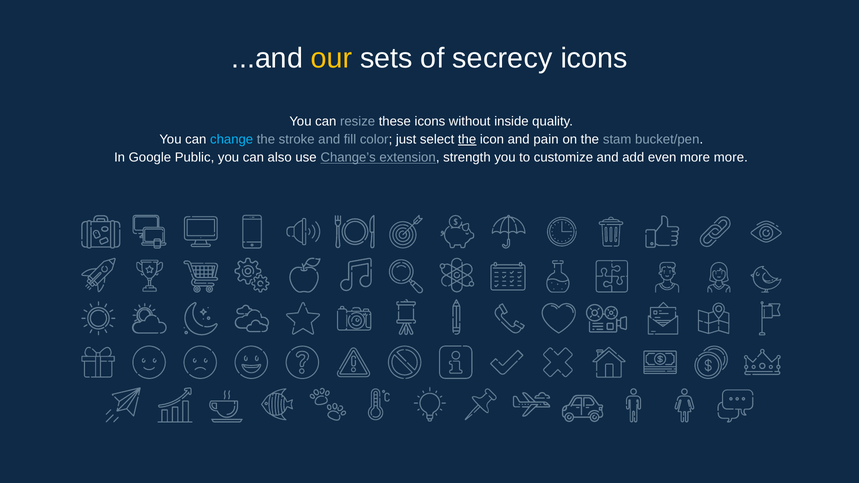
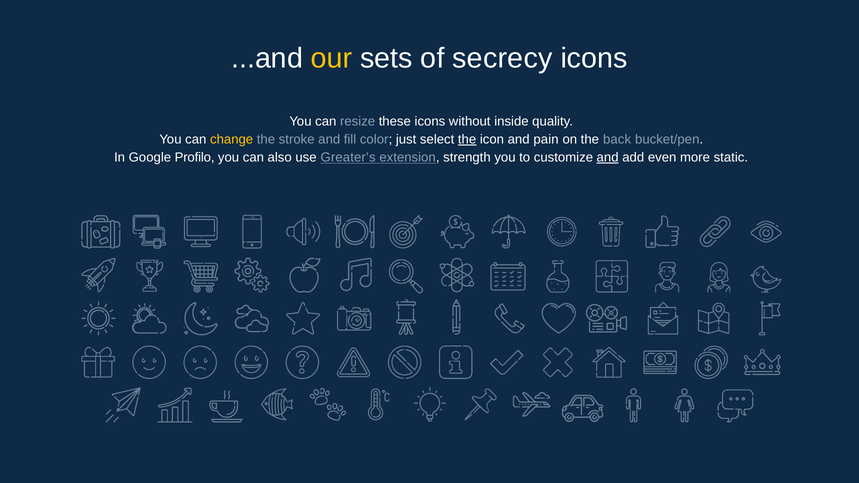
change colour: light blue -> yellow
stam: stam -> back
Public: Public -> Profilo
Change’s: Change’s -> Greater’s
and at (608, 157) underline: none -> present
more more: more -> static
